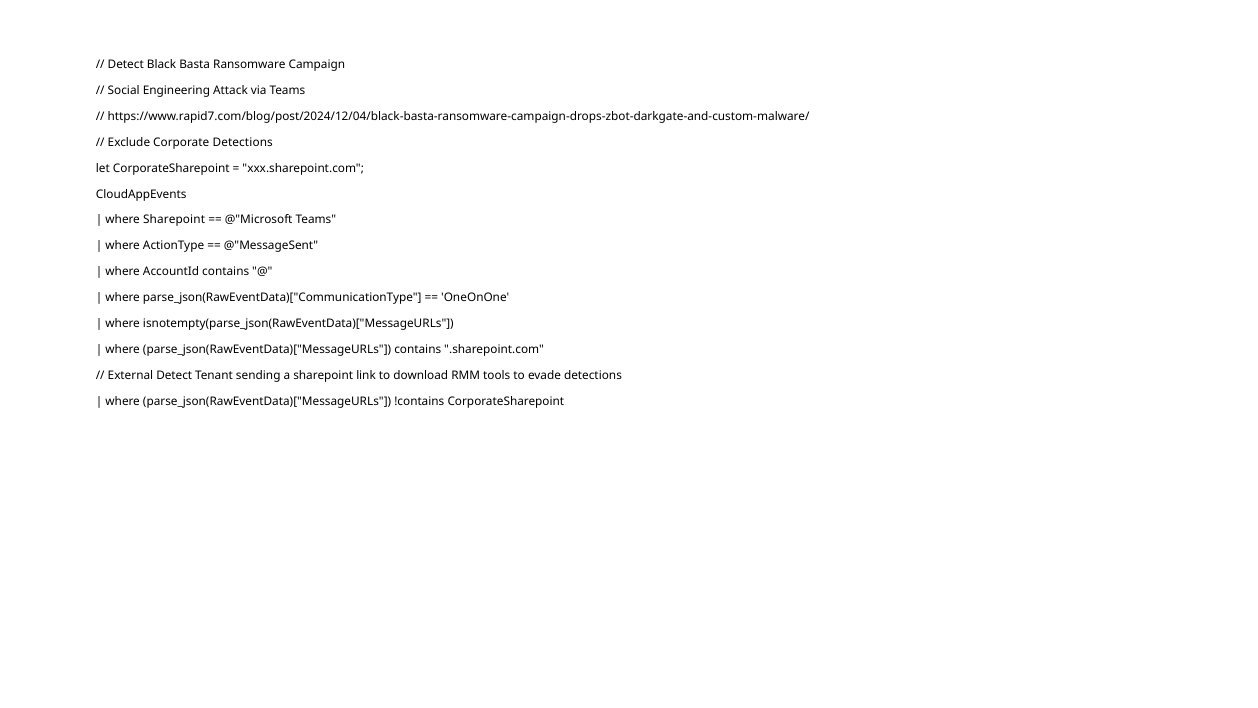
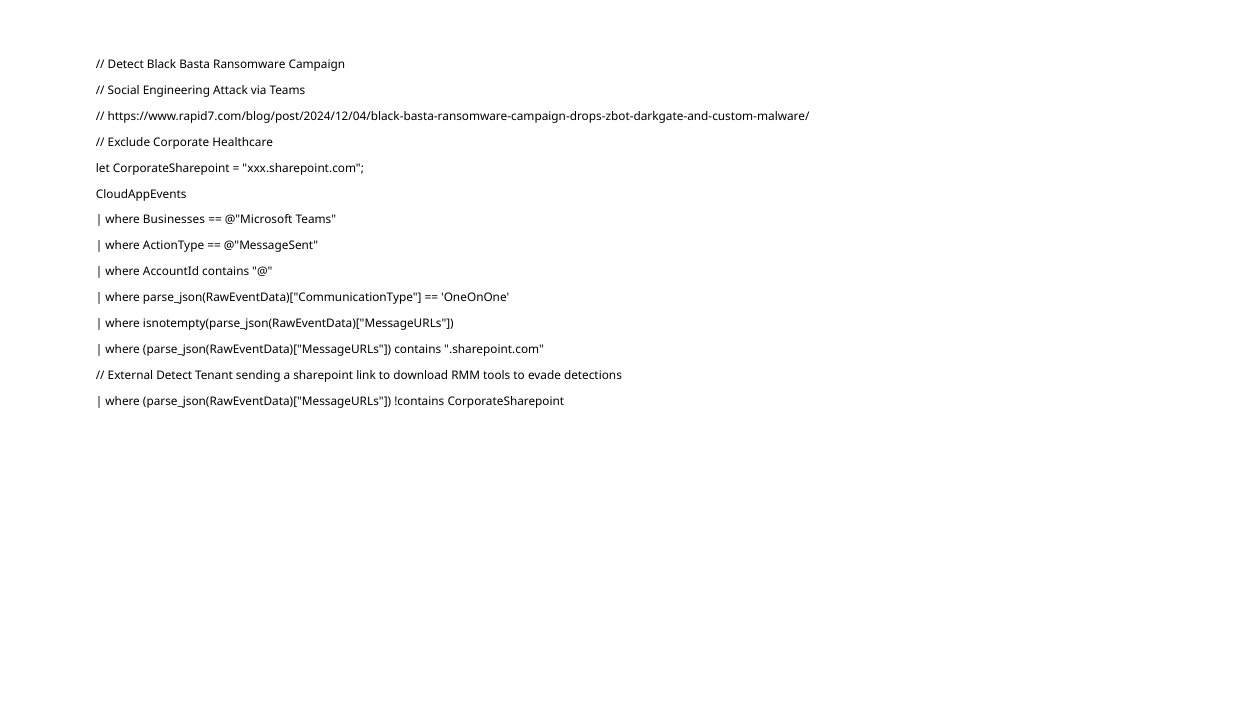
Corporate Detections: Detections -> Healthcare
where Sharepoint: Sharepoint -> Businesses
